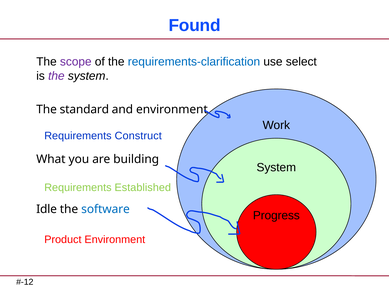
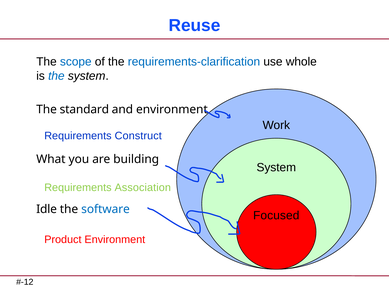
Found: Found -> Reuse
scope colour: purple -> blue
select: select -> whole
the at (56, 76) colour: purple -> blue
Established: Established -> Association
Progress: Progress -> Focused
